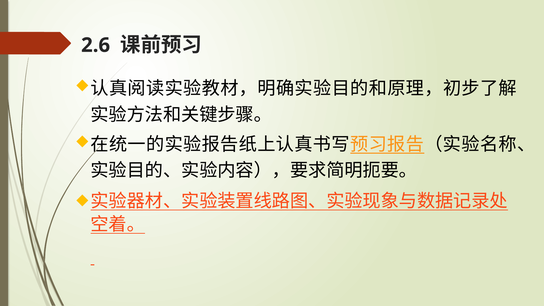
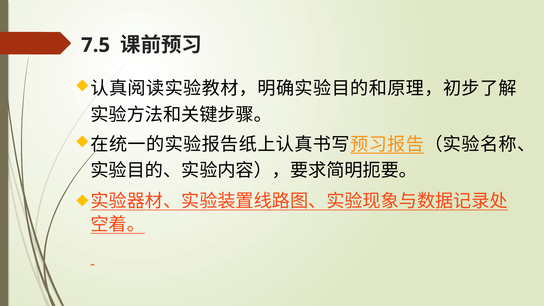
2.6: 2.6 -> 7.5
